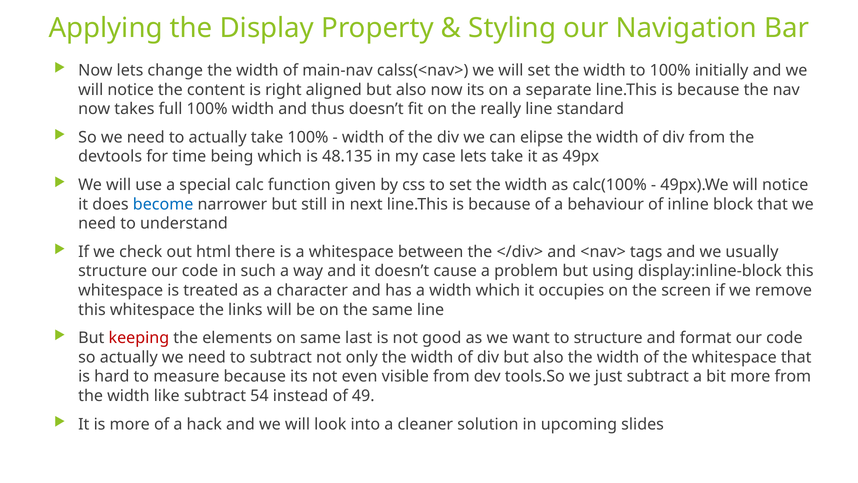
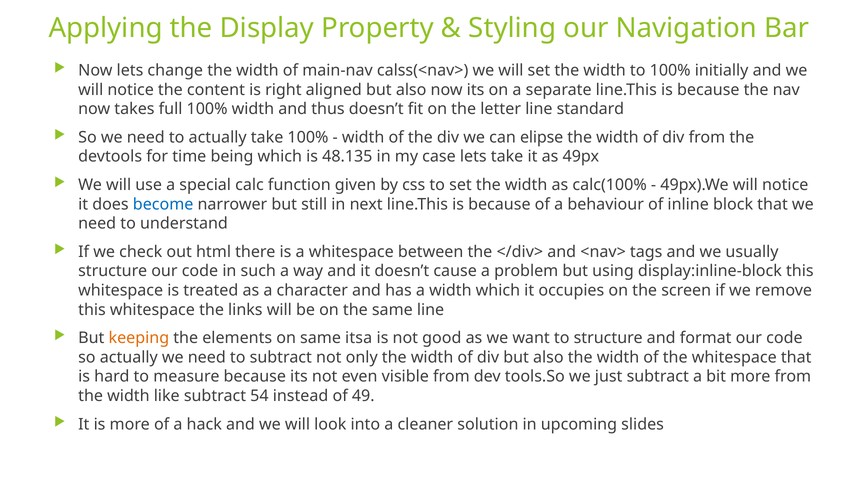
really: really -> letter
keeping colour: red -> orange
last: last -> itsa
